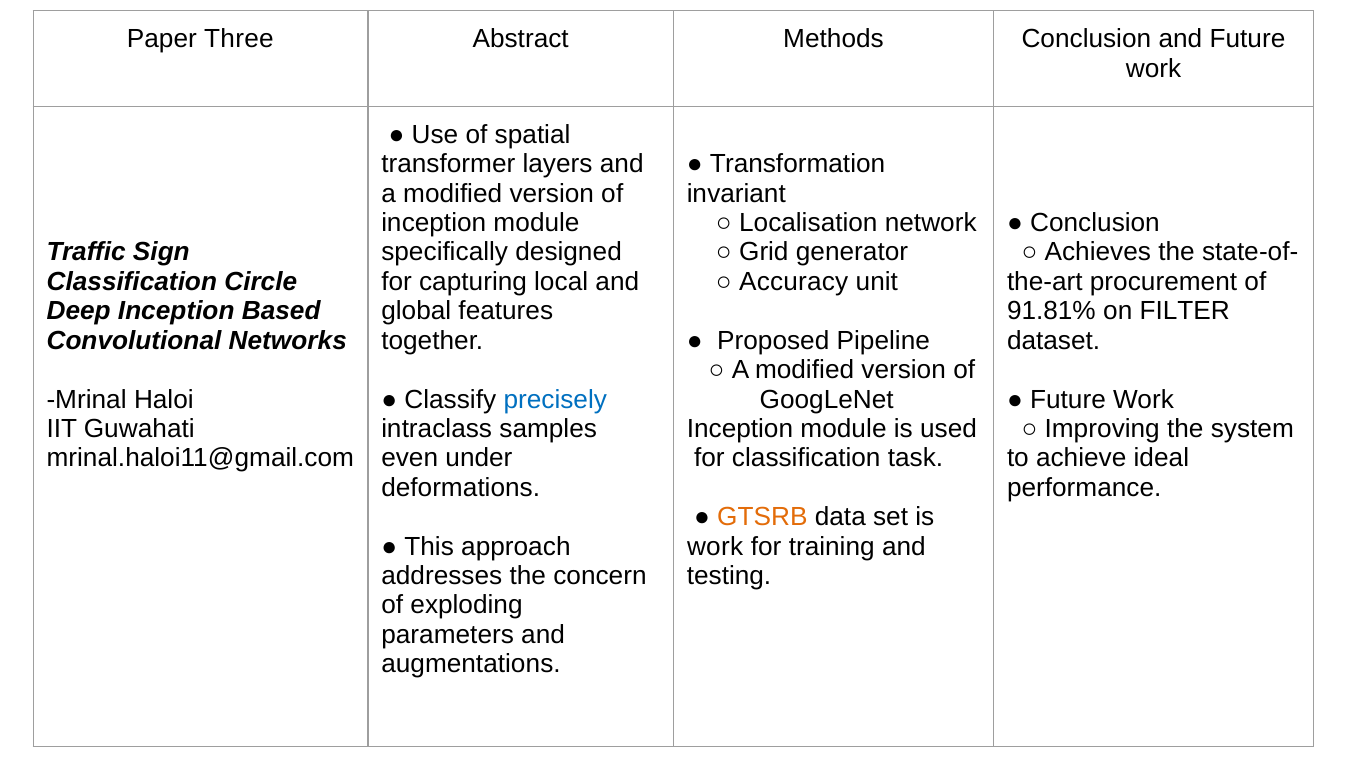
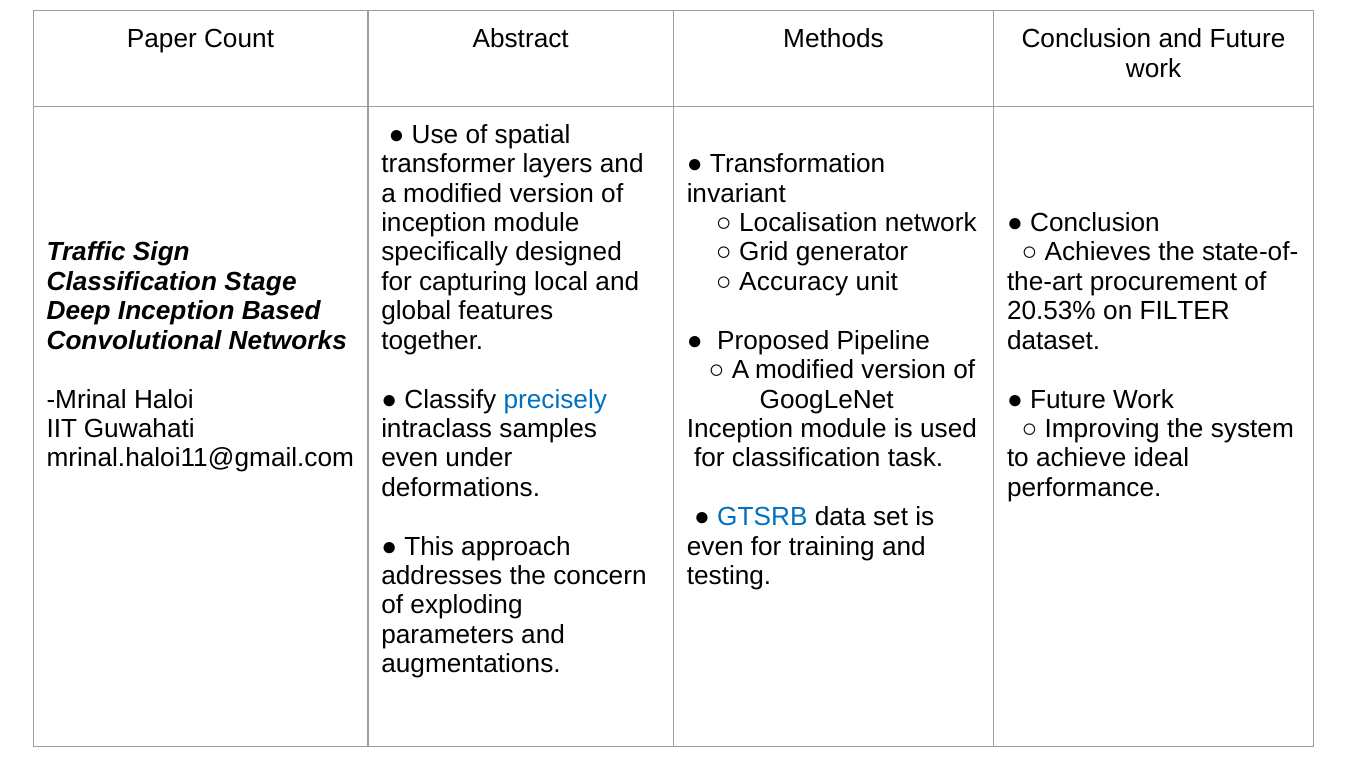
Three: Three -> Count
Circle: Circle -> Stage
91.81%: 91.81% -> 20.53%
GTSRB colour: orange -> blue
work at (715, 547): work -> even
